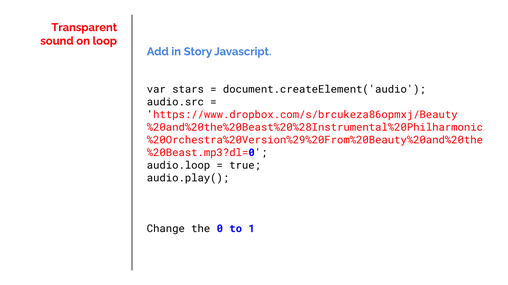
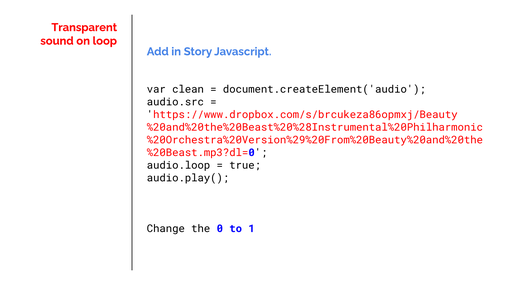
stars: stars -> clean
